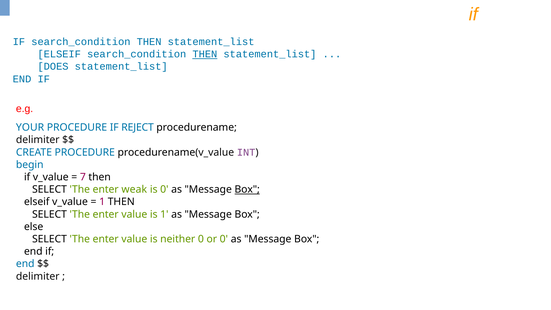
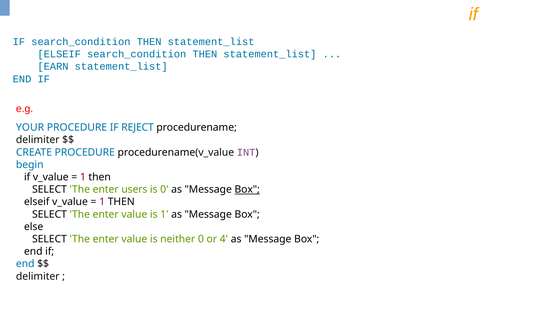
THEN at (205, 54) underline: present -> none
DOES: DOES -> EARN
7 at (83, 177): 7 -> 1
weak: weak -> users
or 0: 0 -> 4
